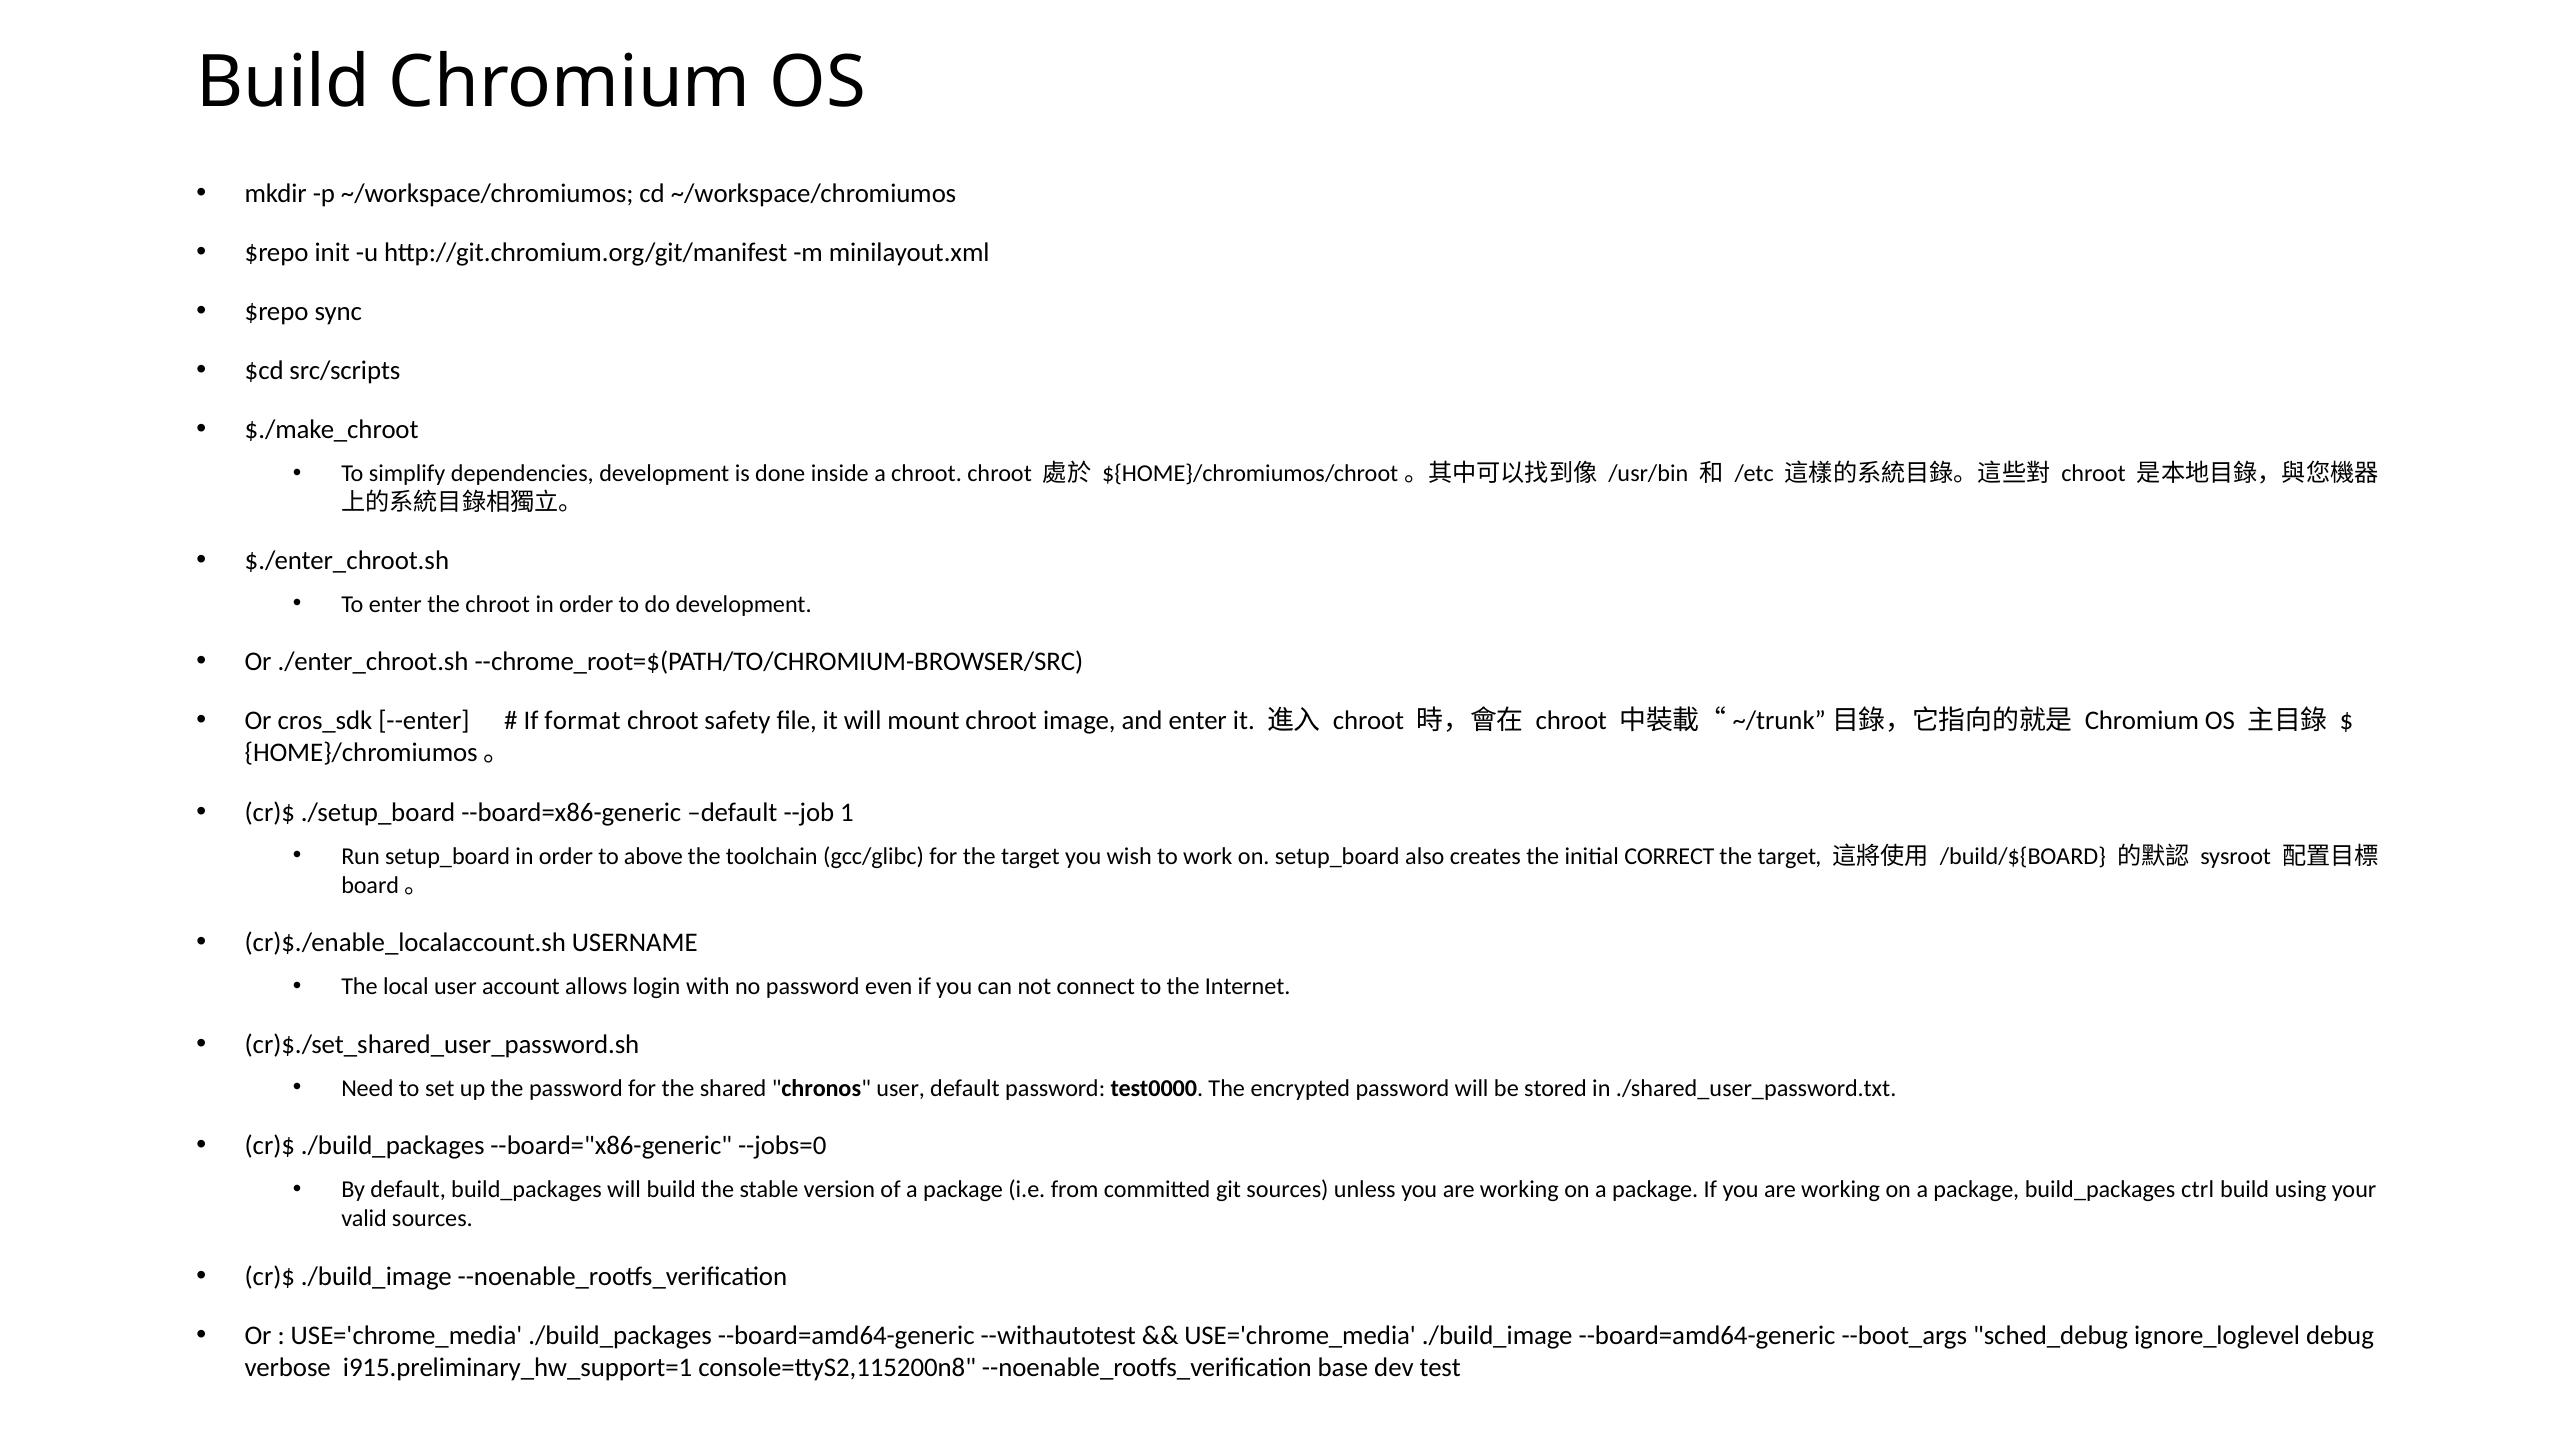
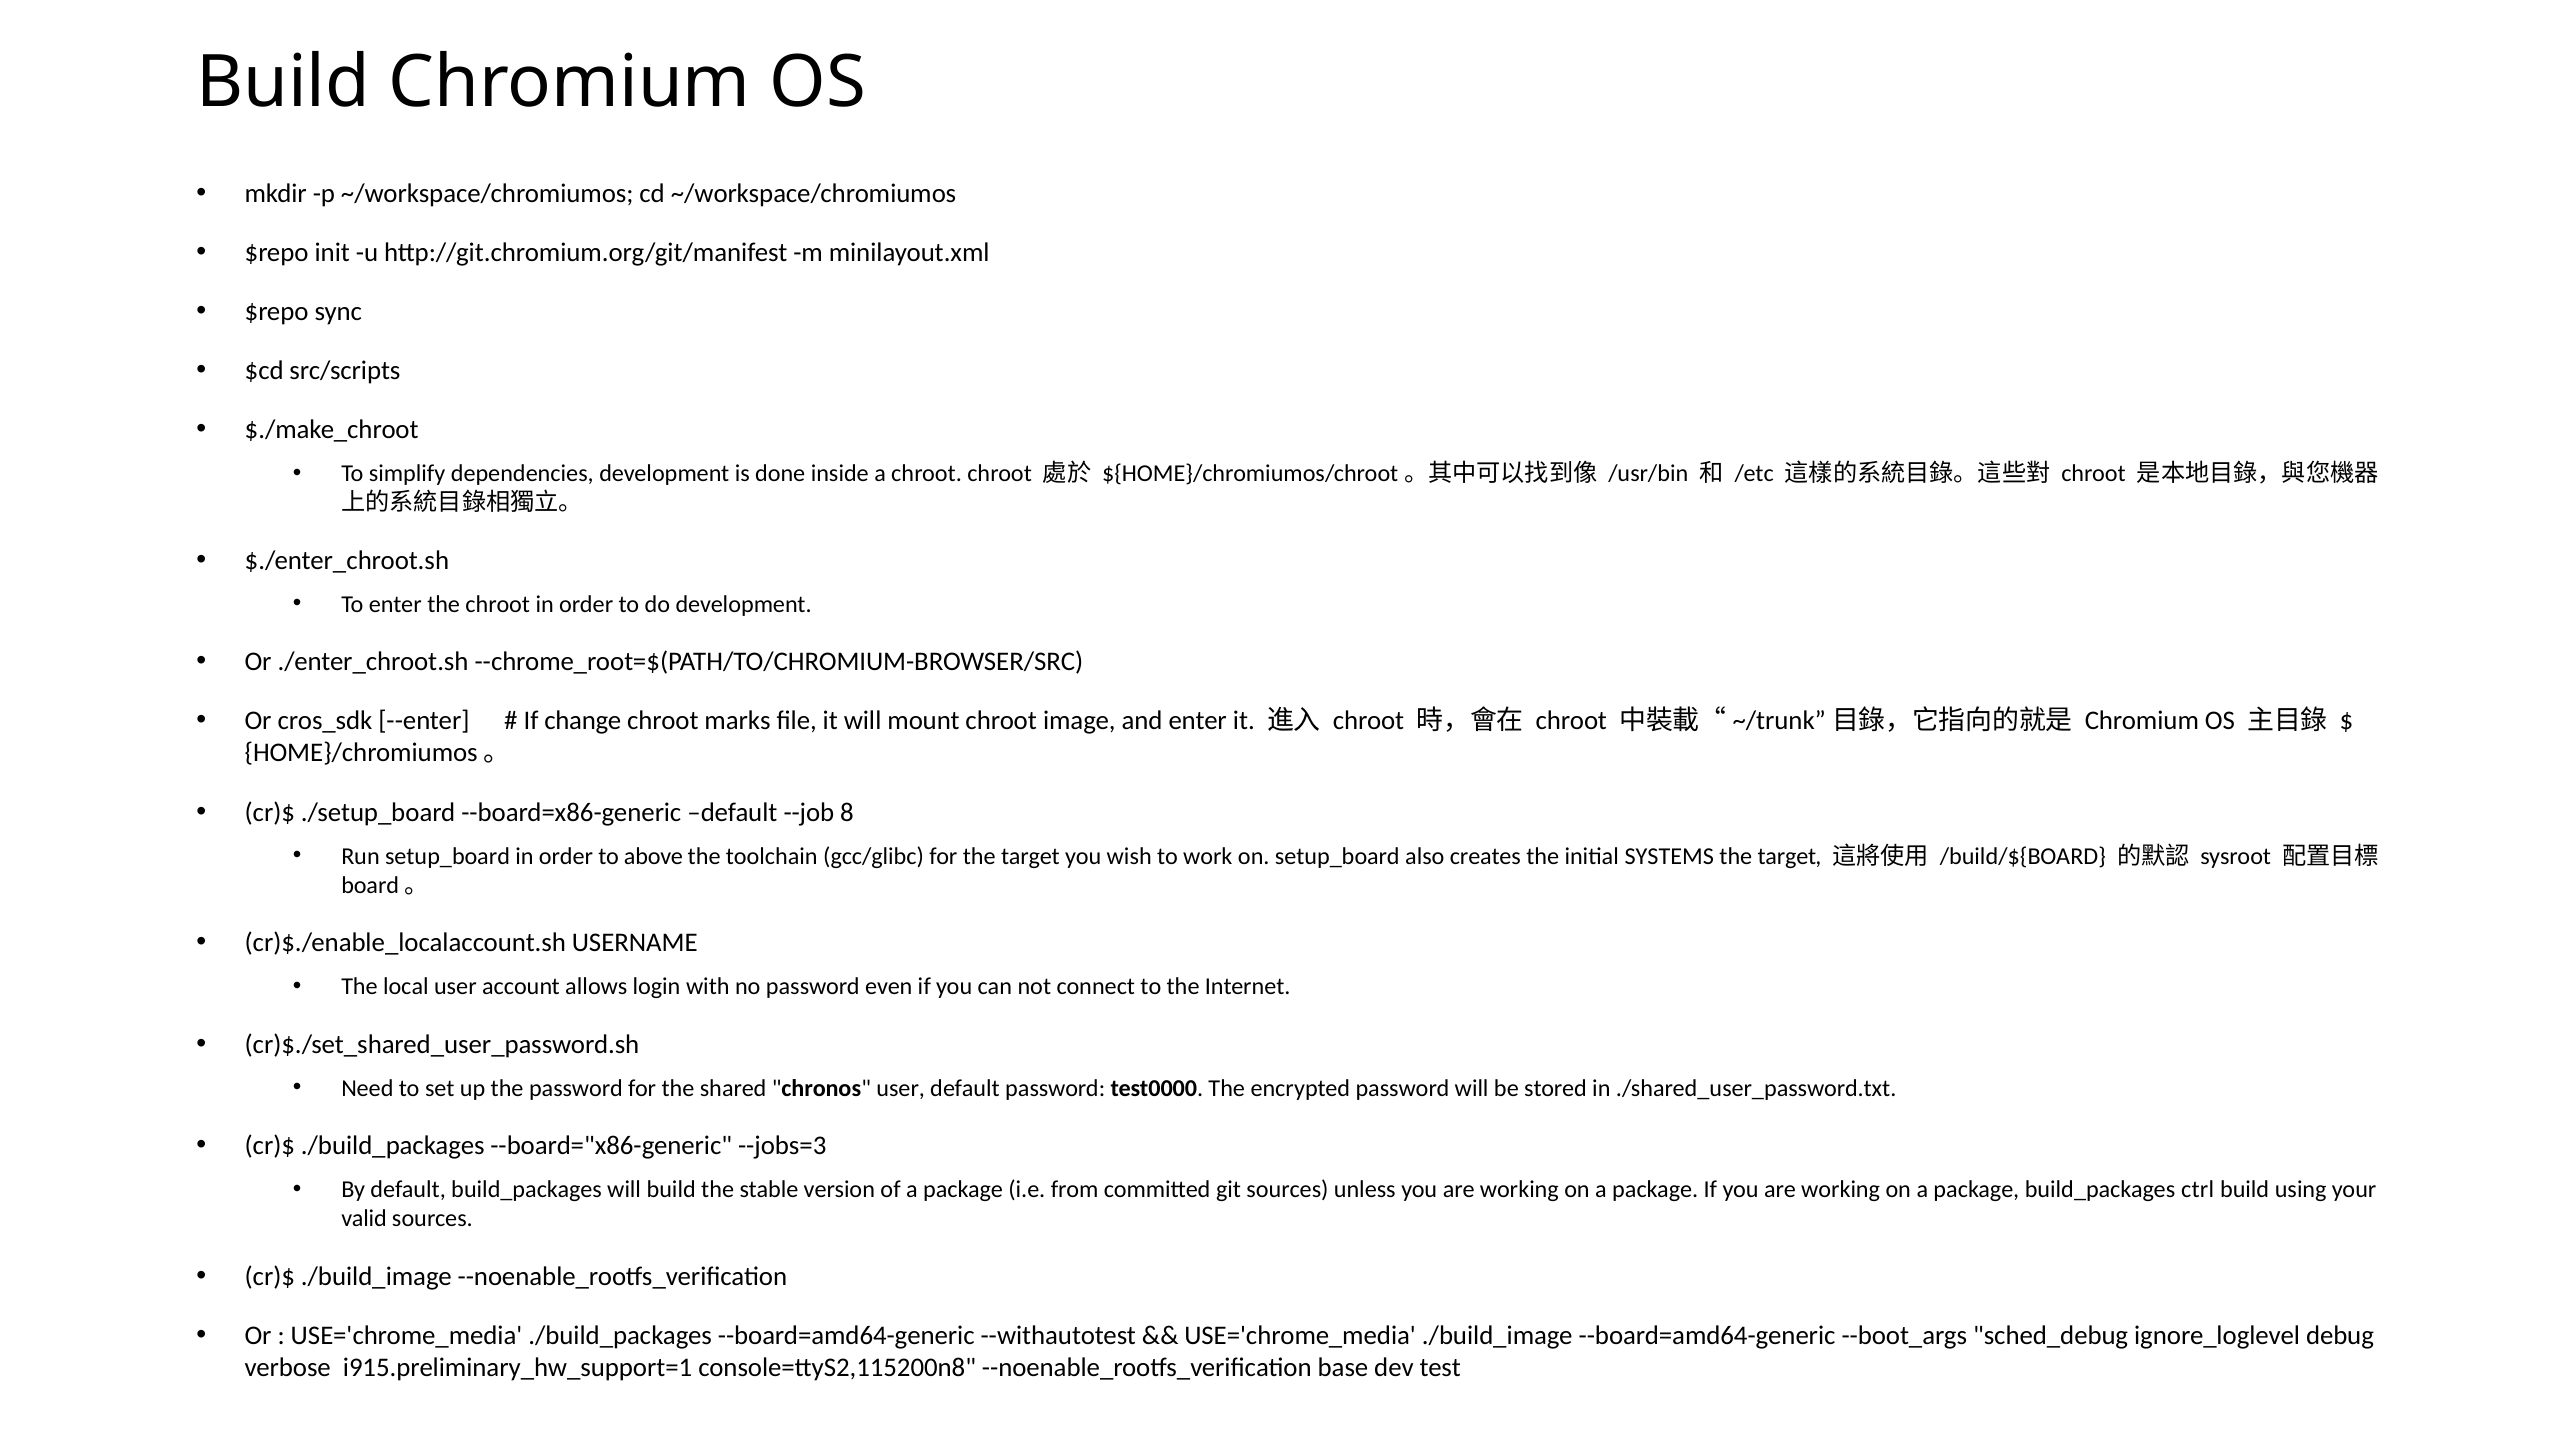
format: format -> change
safety: safety -> marks
1: 1 -> 8
CORRECT: CORRECT -> SYSTEMS
--jobs=0: --jobs=0 -> --jobs=3
